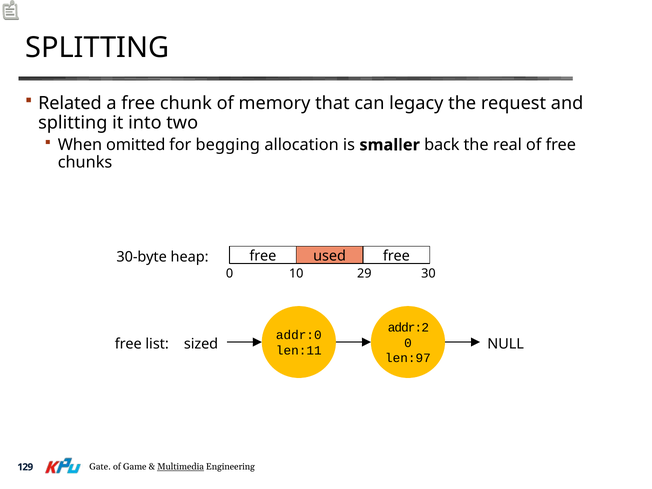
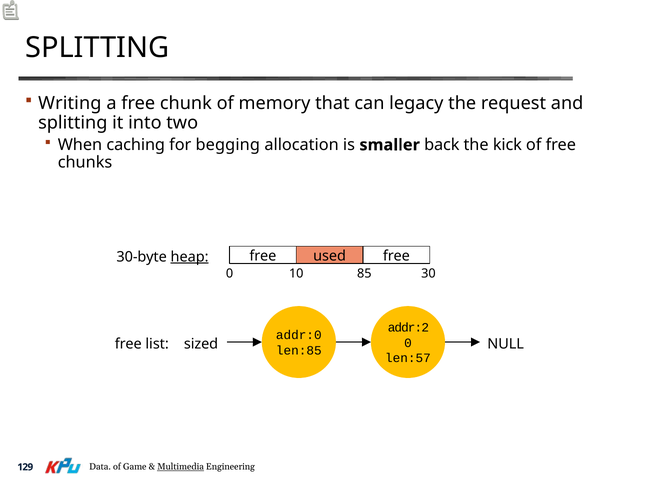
Related: Related -> Writing
omitted: omitted -> caching
real: real -> kick
heap underline: none -> present
29: 29 -> 85
len:11: len:11 -> len:85
len:97: len:97 -> len:57
Gate: Gate -> Data
